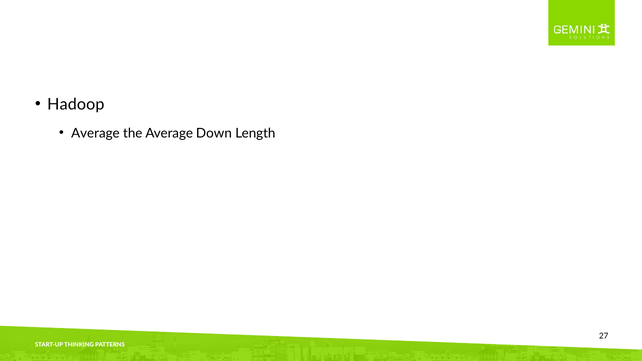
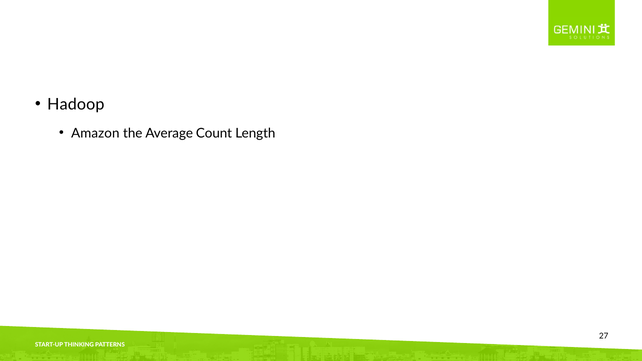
Average at (95, 133): Average -> Amazon
Down: Down -> Count
